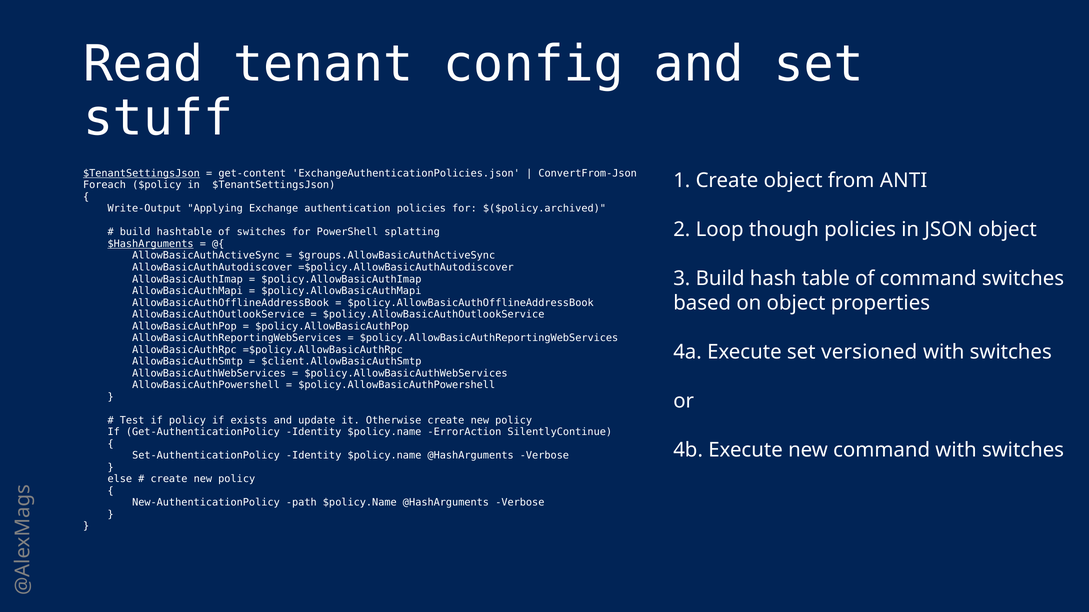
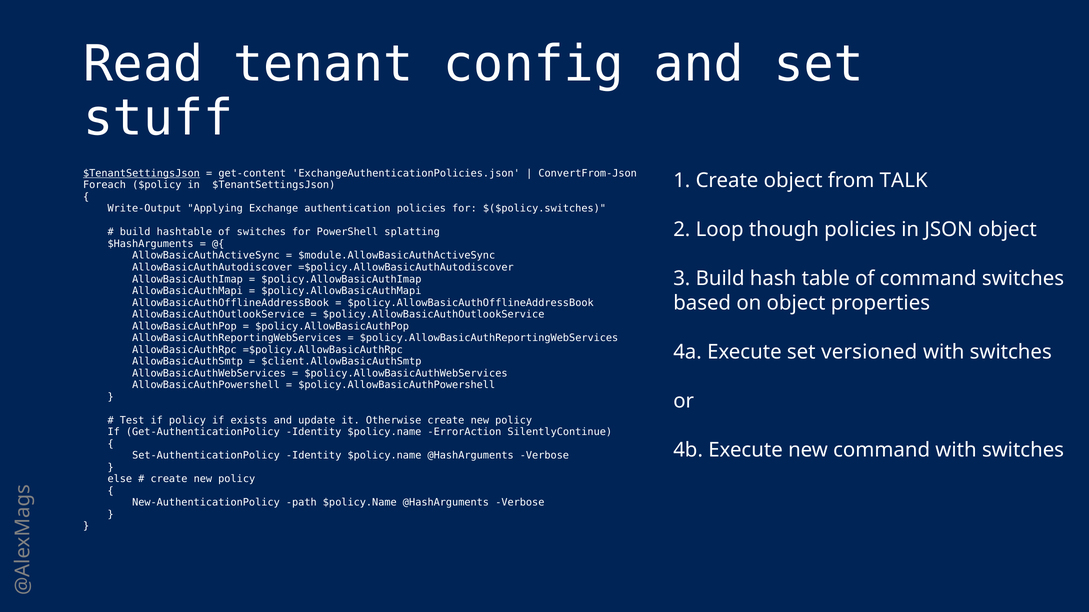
ANTI: ANTI -> TALK
$($policy.archived: $($policy.archived -> $($policy.switches
$HashArguments underline: present -> none
$groups.AllowBasicAuthActiveSync: $groups.AllowBasicAuthActiveSync -> $module.AllowBasicAuthActiveSync
